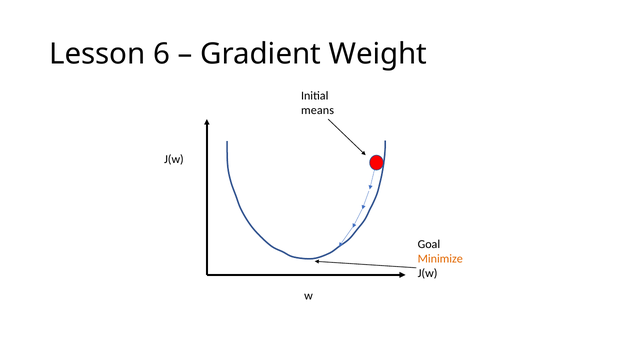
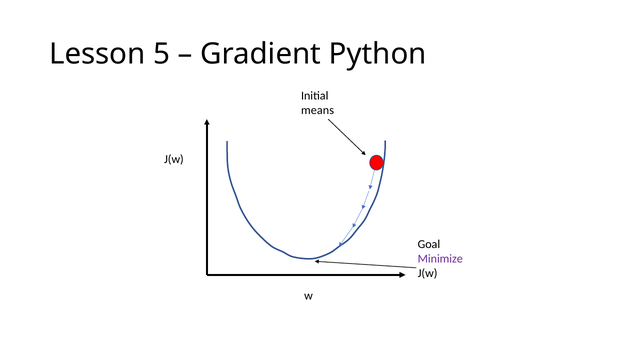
6: 6 -> 5
Weight: Weight -> Python
Minimize colour: orange -> purple
